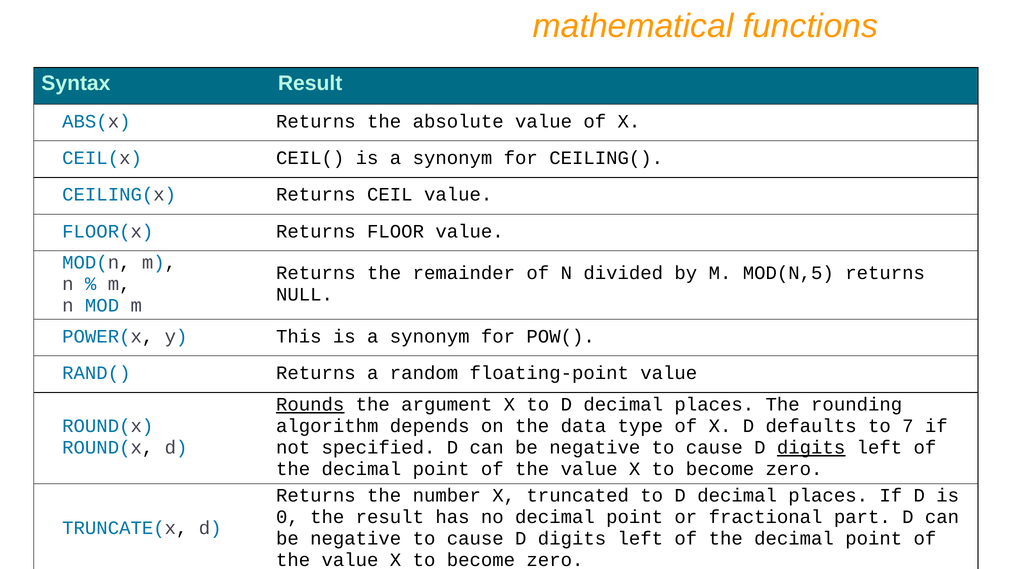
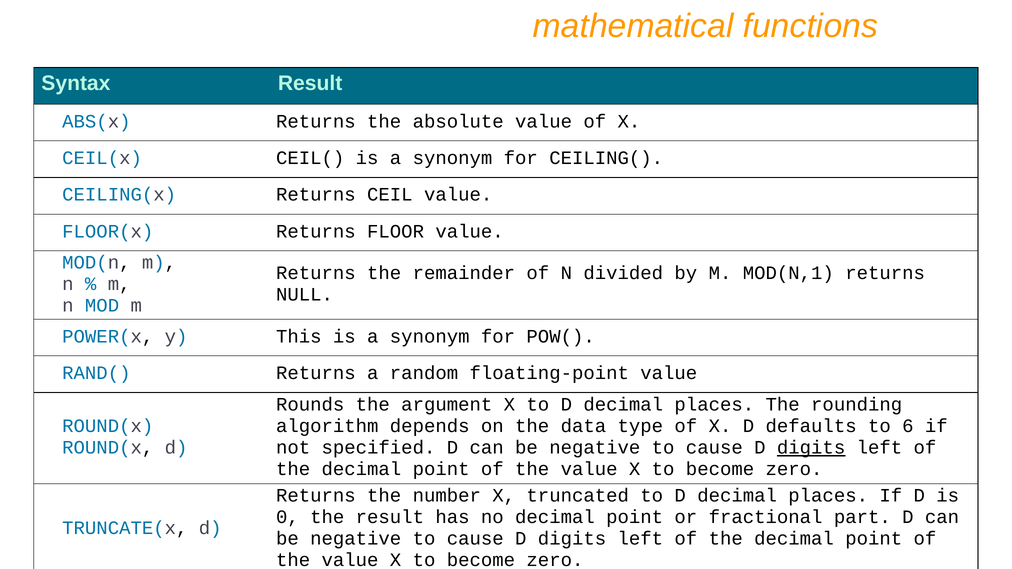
MOD(N,5: MOD(N,5 -> MOD(N,1
Rounds underline: present -> none
7: 7 -> 6
